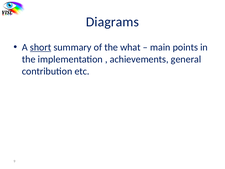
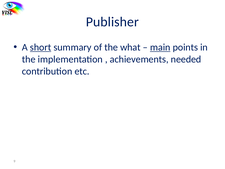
Diagrams: Diagrams -> Publisher
main underline: none -> present
general: general -> needed
